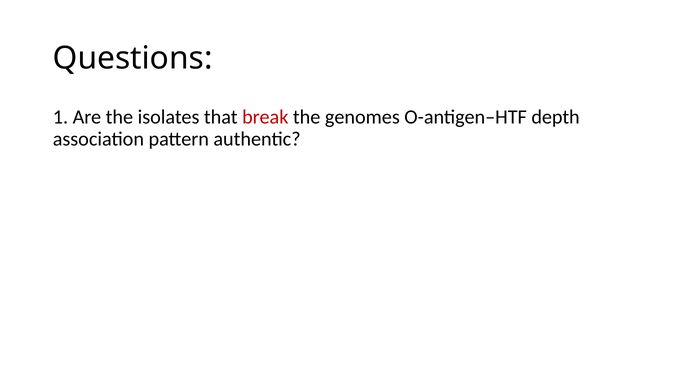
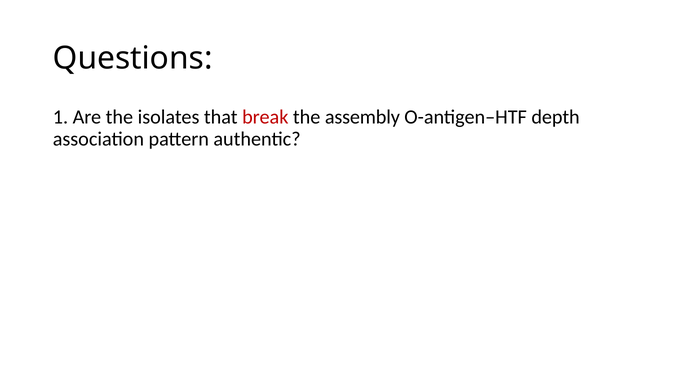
genomes: genomes -> assembly
